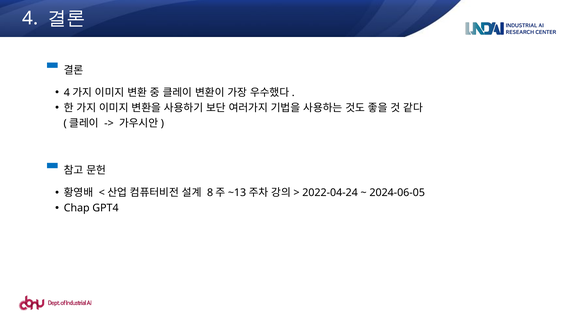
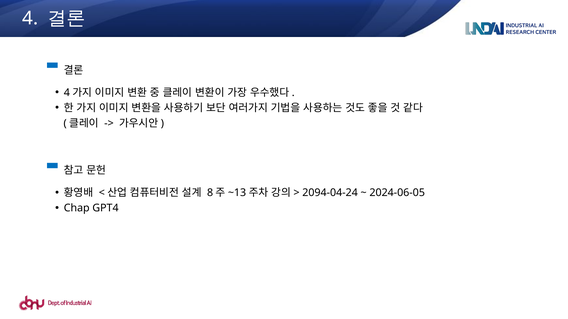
2022-04-24: 2022-04-24 -> 2094-04-24
